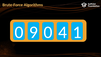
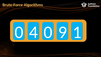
9: 9 -> 4
4: 4 -> 9
